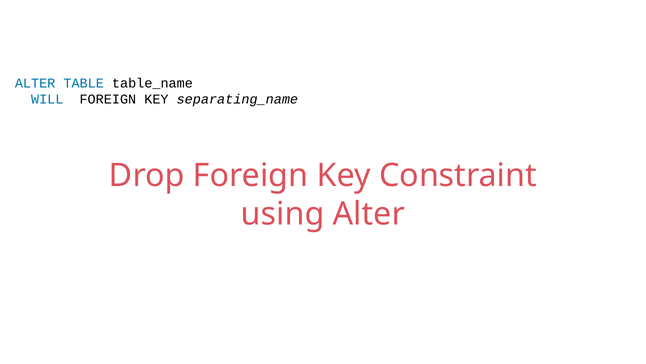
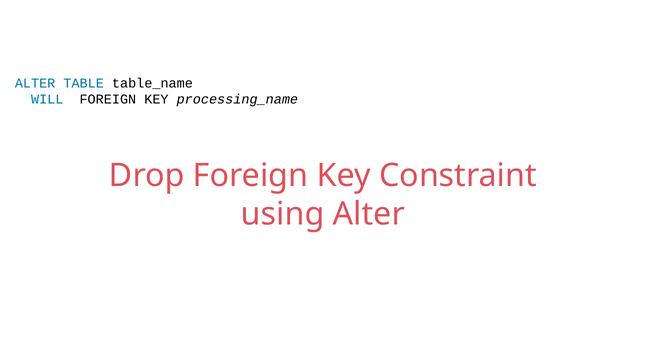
separating_name: separating_name -> processing_name
